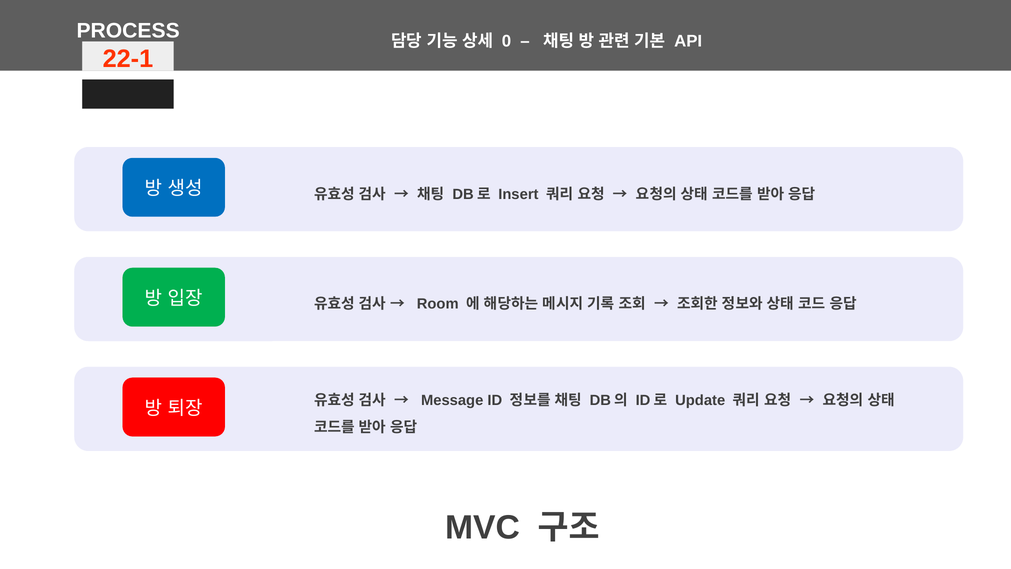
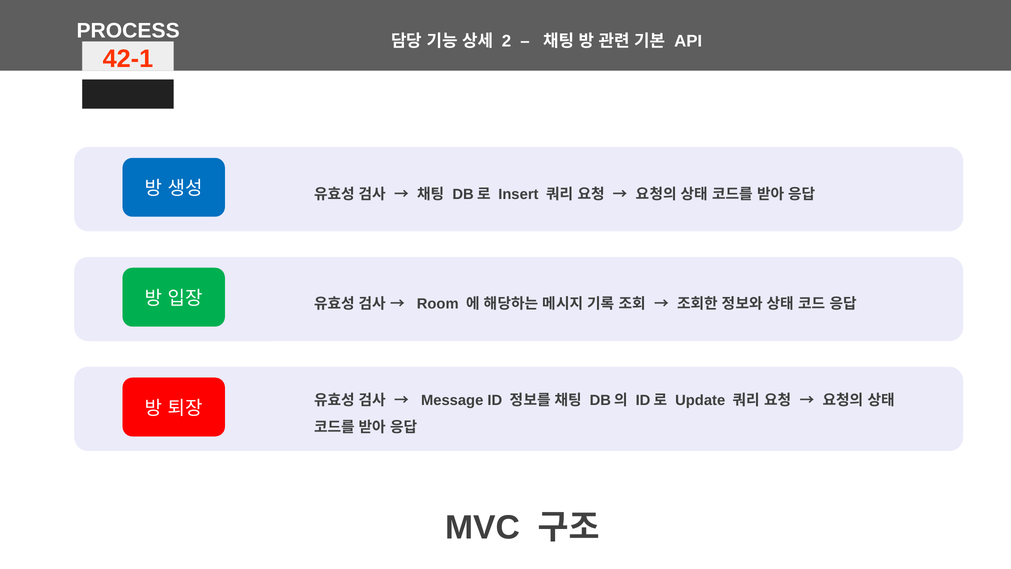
0: 0 -> 2
22-1: 22-1 -> 42-1
